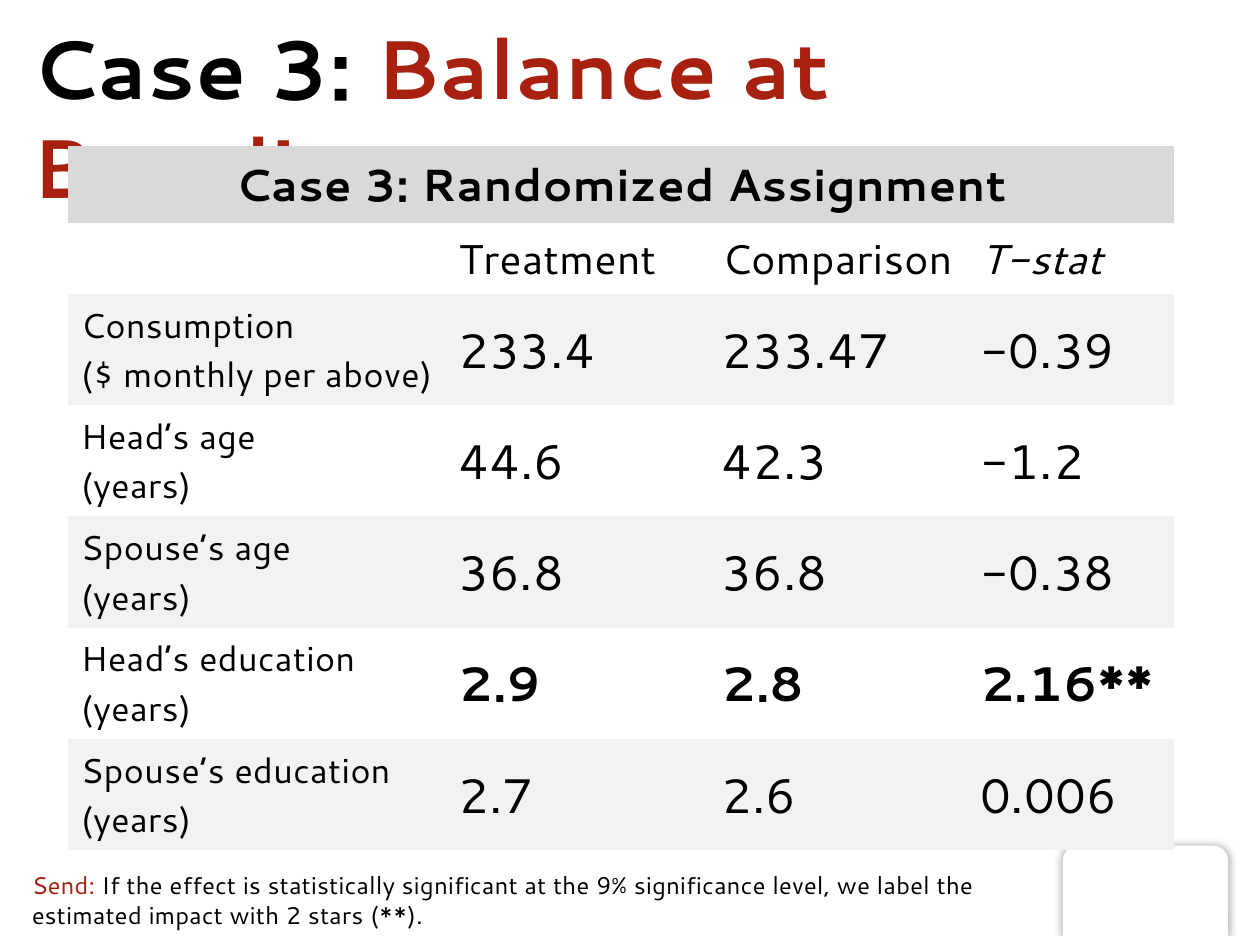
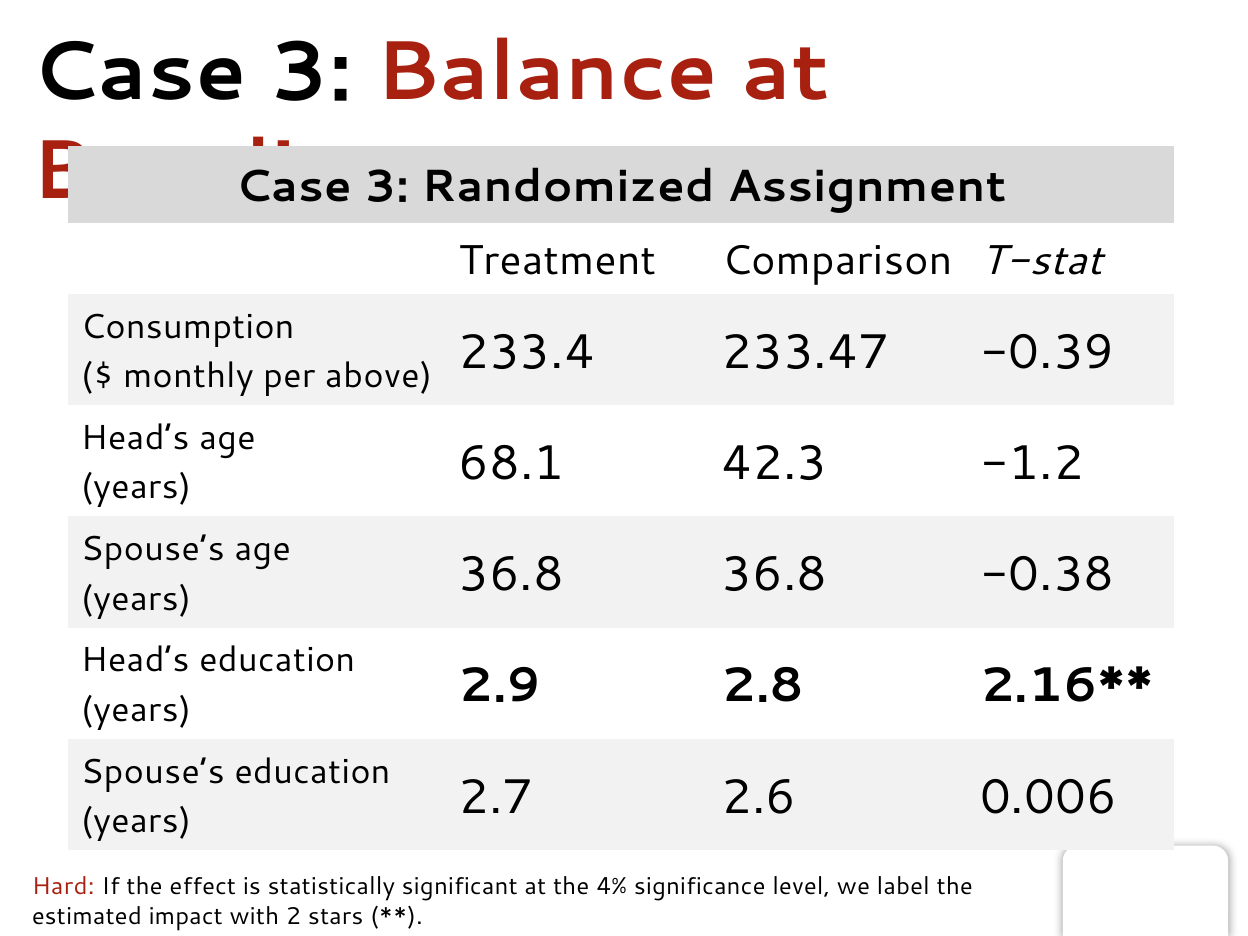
44.6: 44.6 -> 68.1
Send: Send -> Hard
9%: 9% -> 4%
